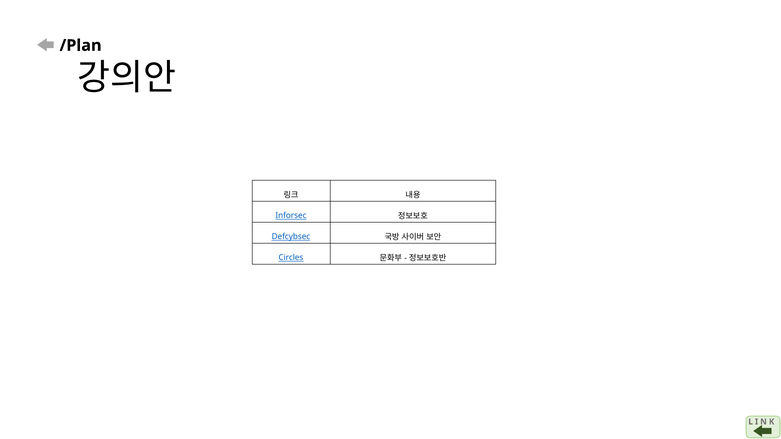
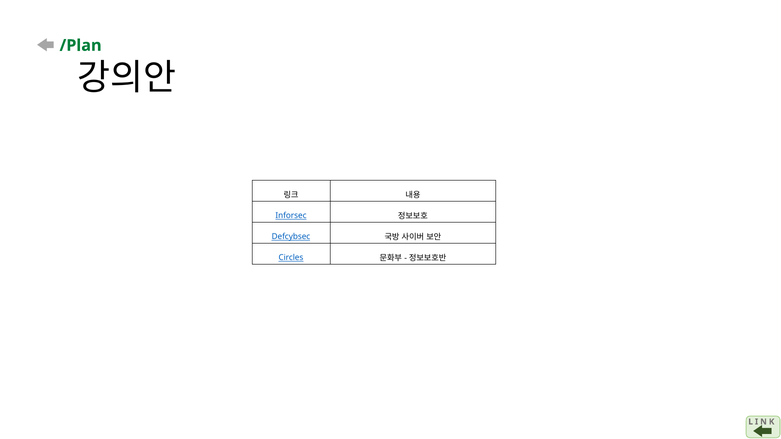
/Plan colour: black -> green
